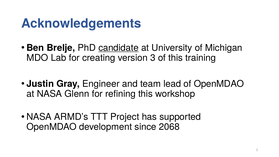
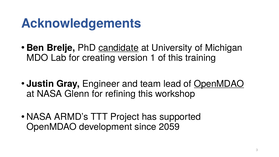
version 3: 3 -> 1
OpenMDAO at (219, 84) underline: none -> present
2068: 2068 -> 2059
